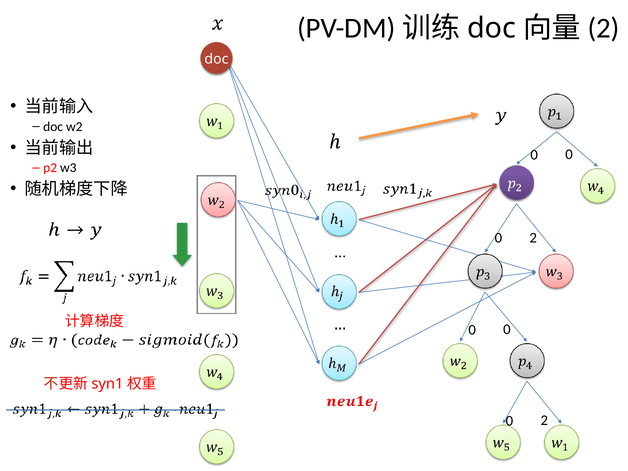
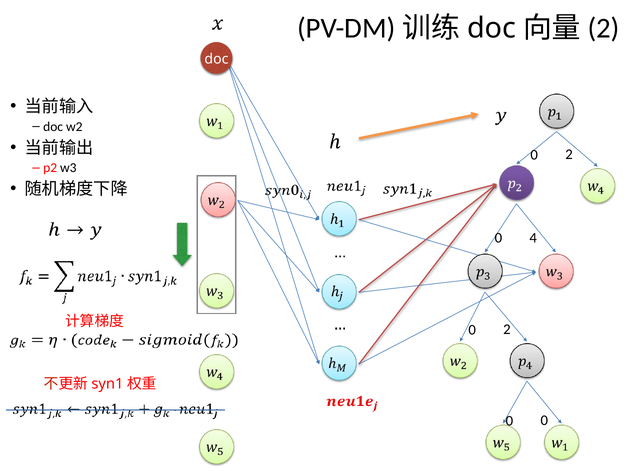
0 at (569, 155): 0 -> 2
2 at (533, 238): 2 -> 4
0 at (507, 330): 0 -> 2
2 at (544, 421): 2 -> 0
